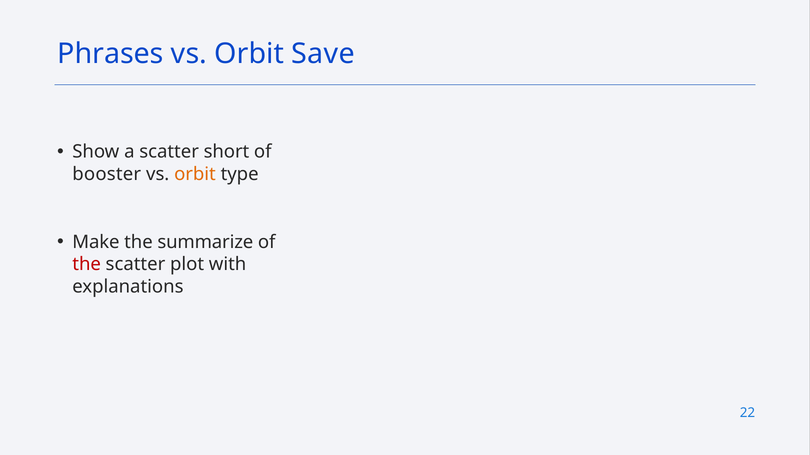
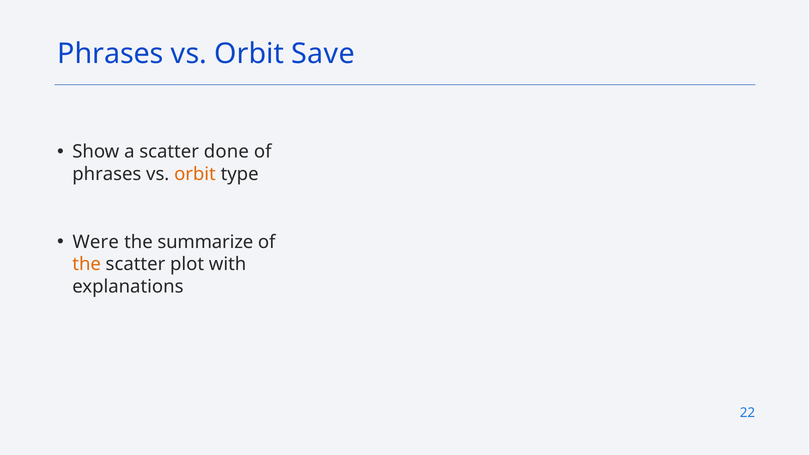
short: short -> done
booster at (107, 174): booster -> phrases
Make: Make -> Were
the at (87, 265) colour: red -> orange
